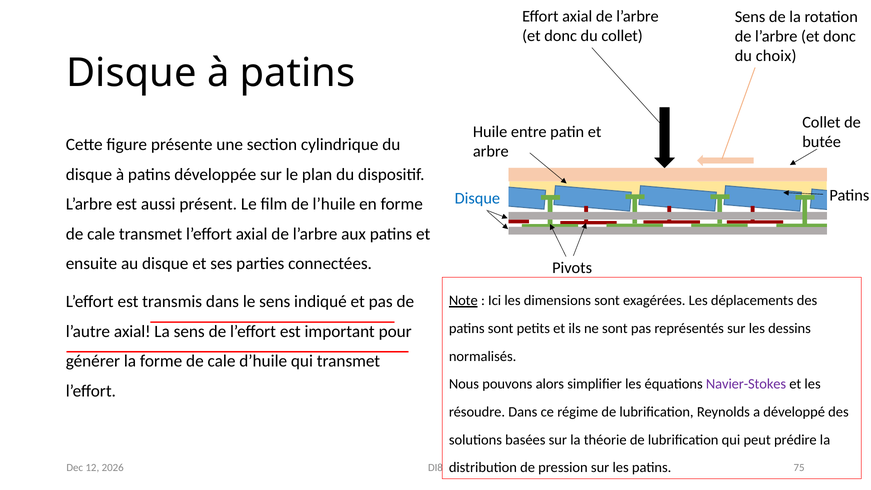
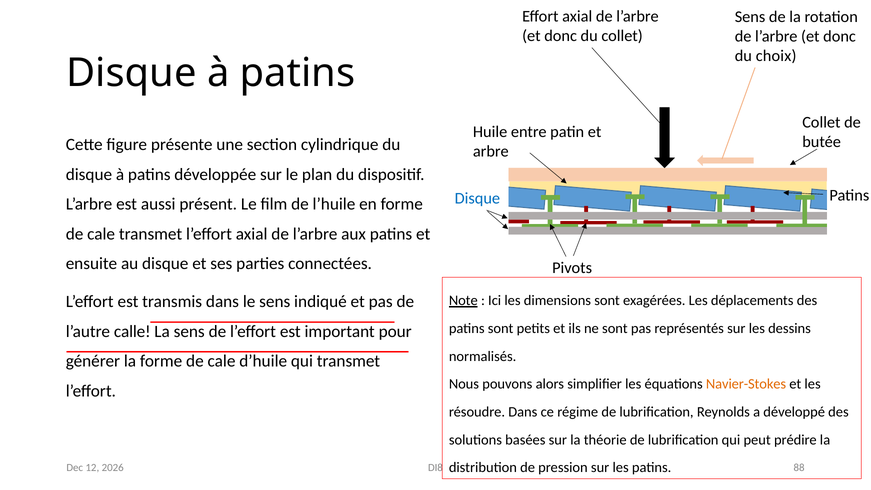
l’autre axial: axial -> calle
Navier-Stokes colour: purple -> orange
75: 75 -> 88
